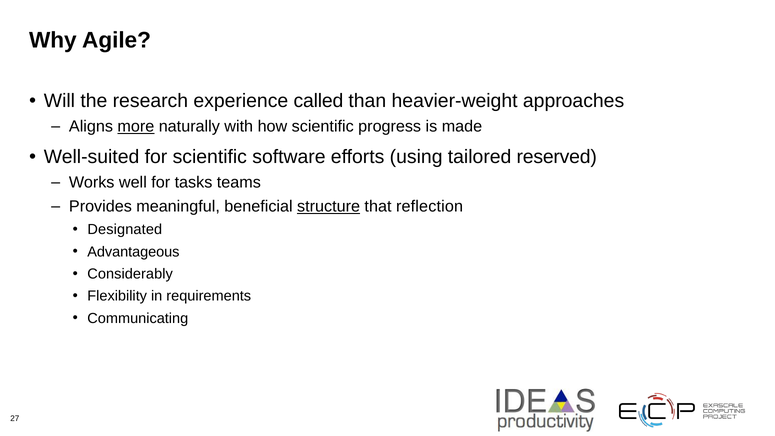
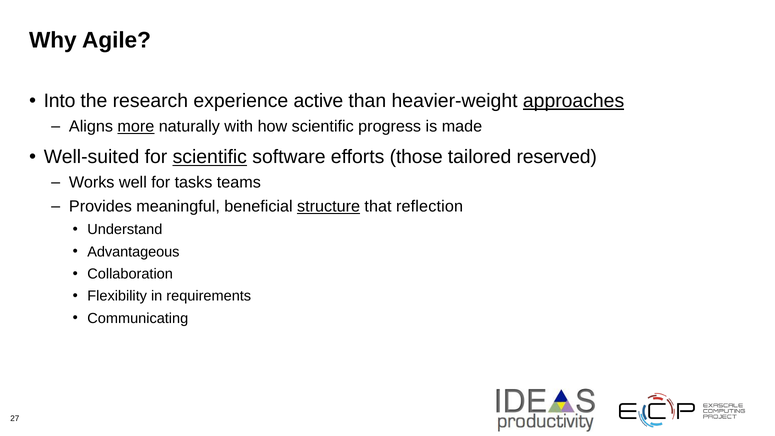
Will: Will -> Into
called: called -> active
approaches underline: none -> present
scientific at (210, 157) underline: none -> present
using: using -> those
Designated: Designated -> Understand
Considerably: Considerably -> Collaboration
